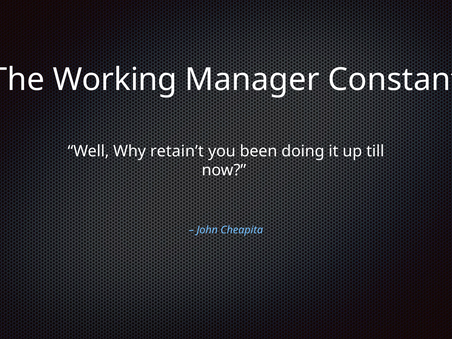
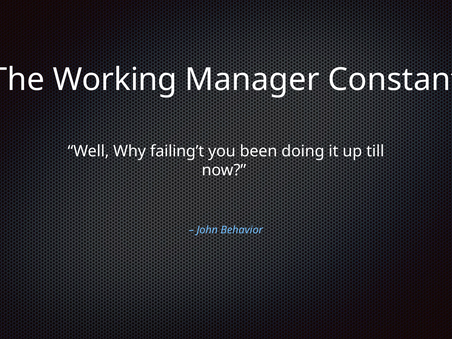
retain’t: retain’t -> failing’t
Cheapita: Cheapita -> Behavior
